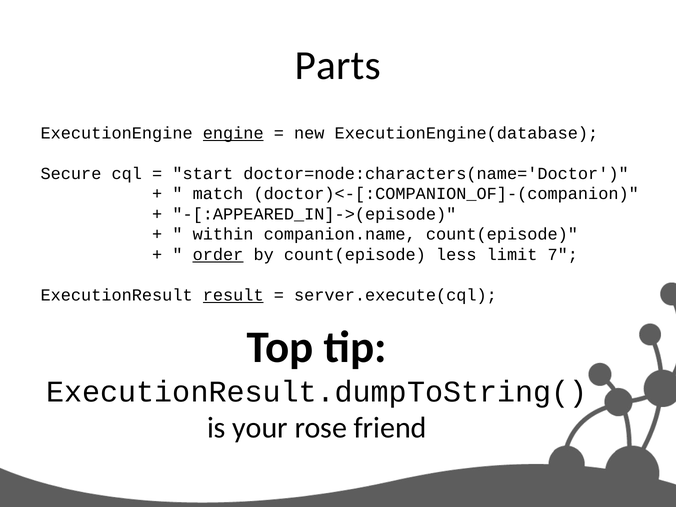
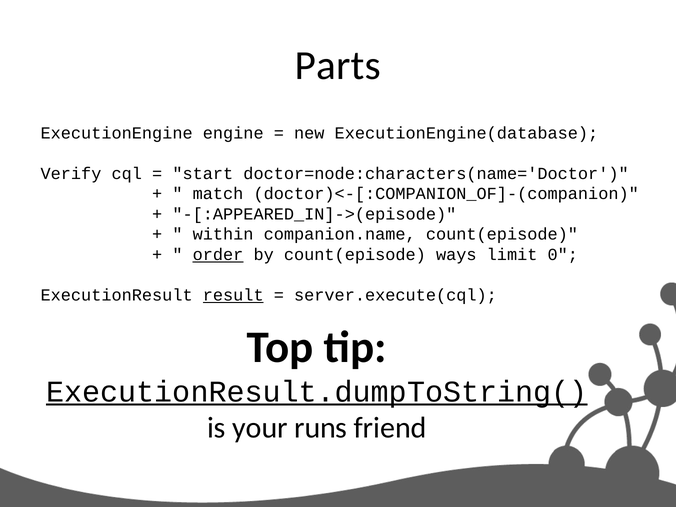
engine underline: present -> none
Secure: Secure -> Verify
less: less -> ways
7: 7 -> 0
ExecutionResult.dumpToString( underline: none -> present
rose: rose -> runs
